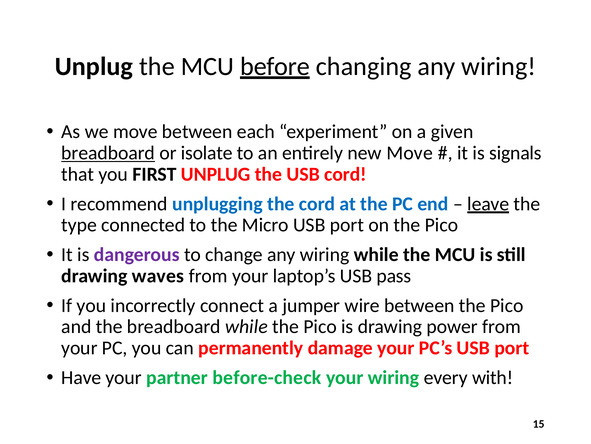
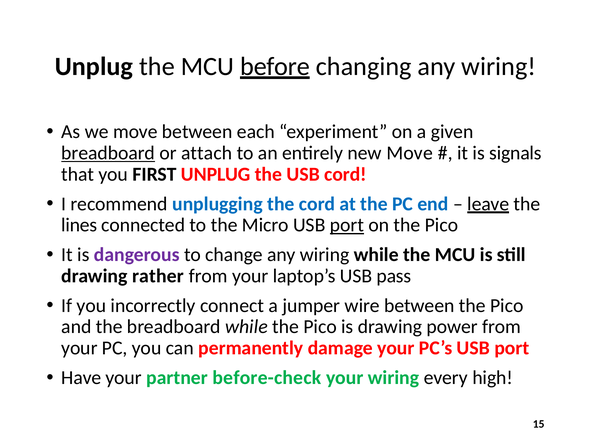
isolate: isolate -> attach
type: type -> lines
port at (347, 225) underline: none -> present
waves: waves -> rather
with: with -> high
